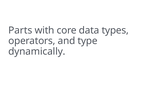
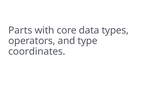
dynamically: dynamically -> coordinates
